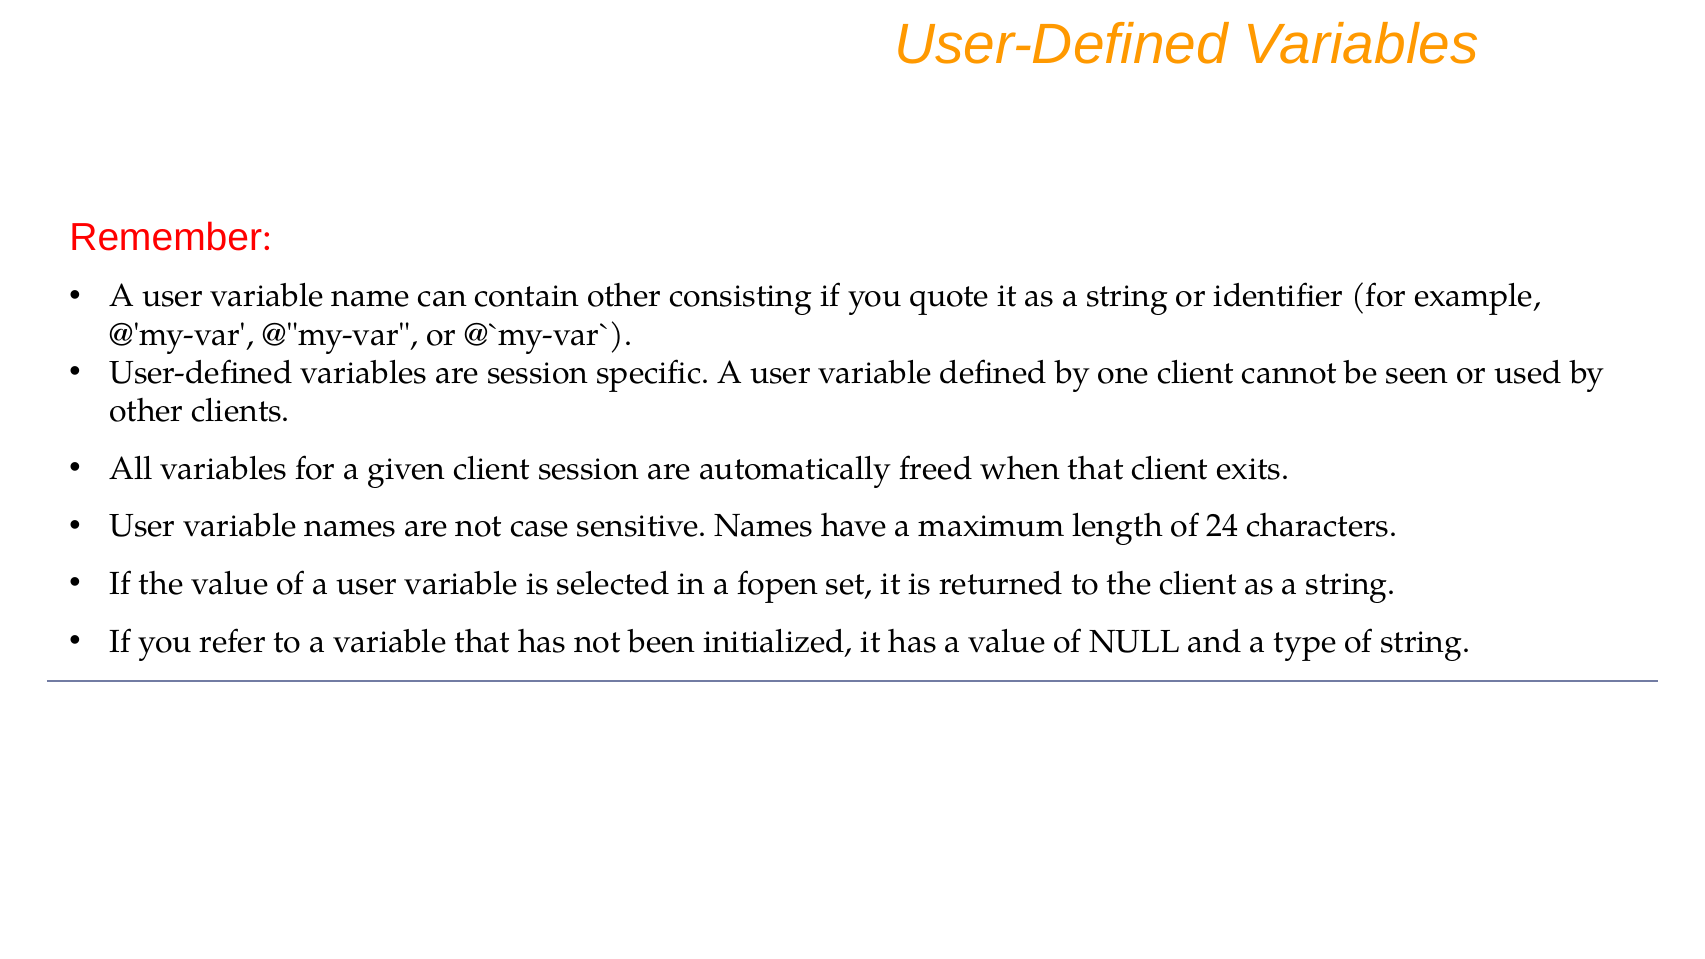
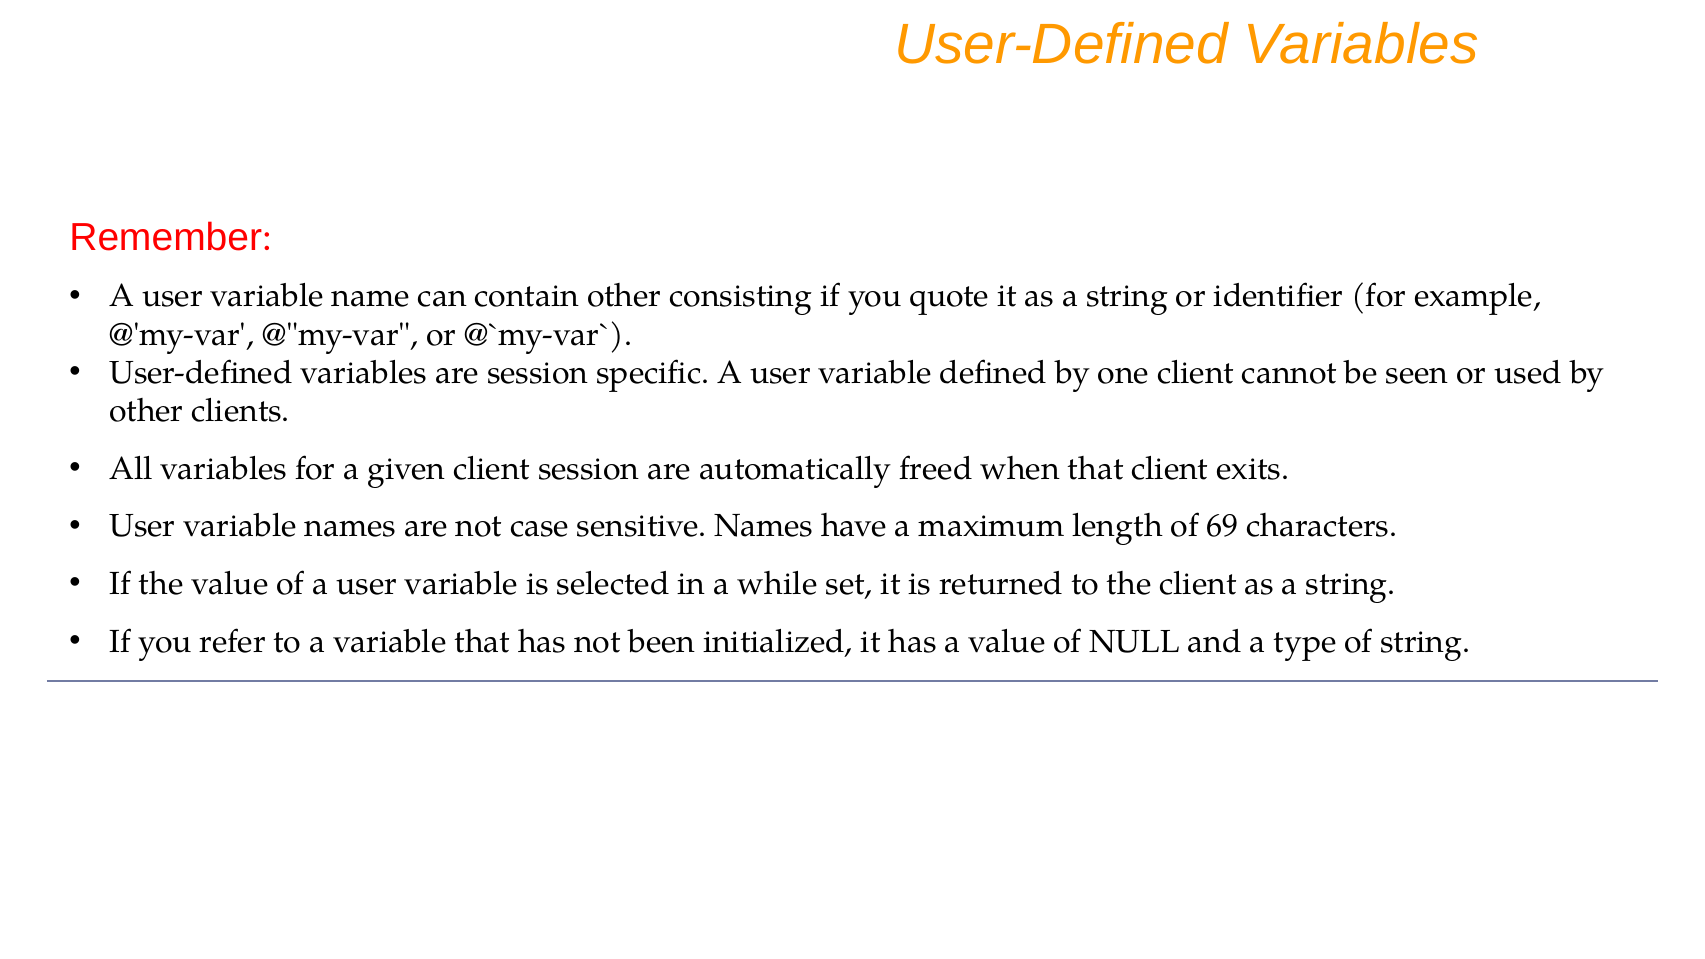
24: 24 -> 69
fopen: fopen -> while
